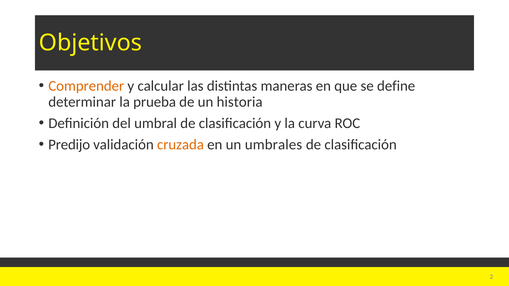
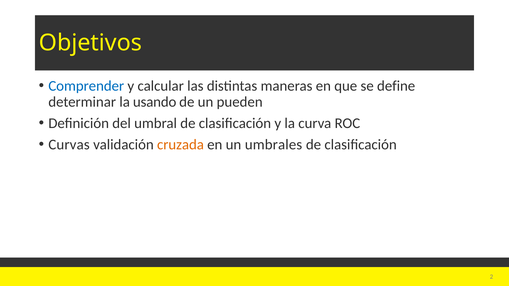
Comprender colour: orange -> blue
prueba: prueba -> usando
historia: historia -> pueden
Predijo: Predijo -> Curvas
